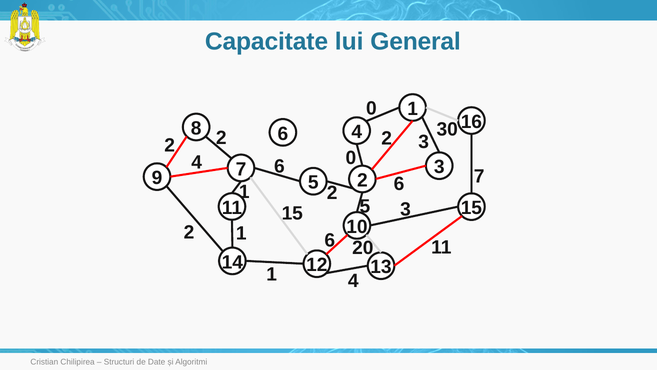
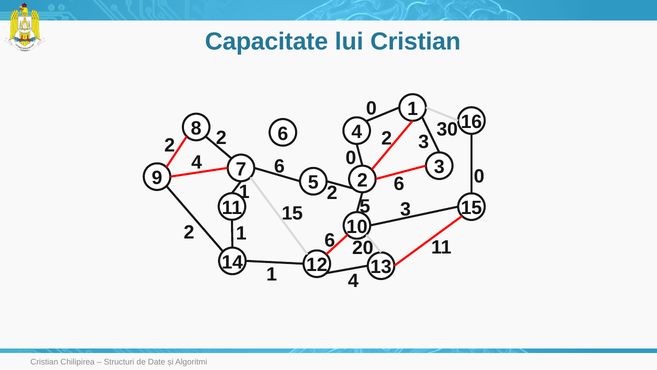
lui General: General -> Cristian
7 at (479, 176): 7 -> 0
